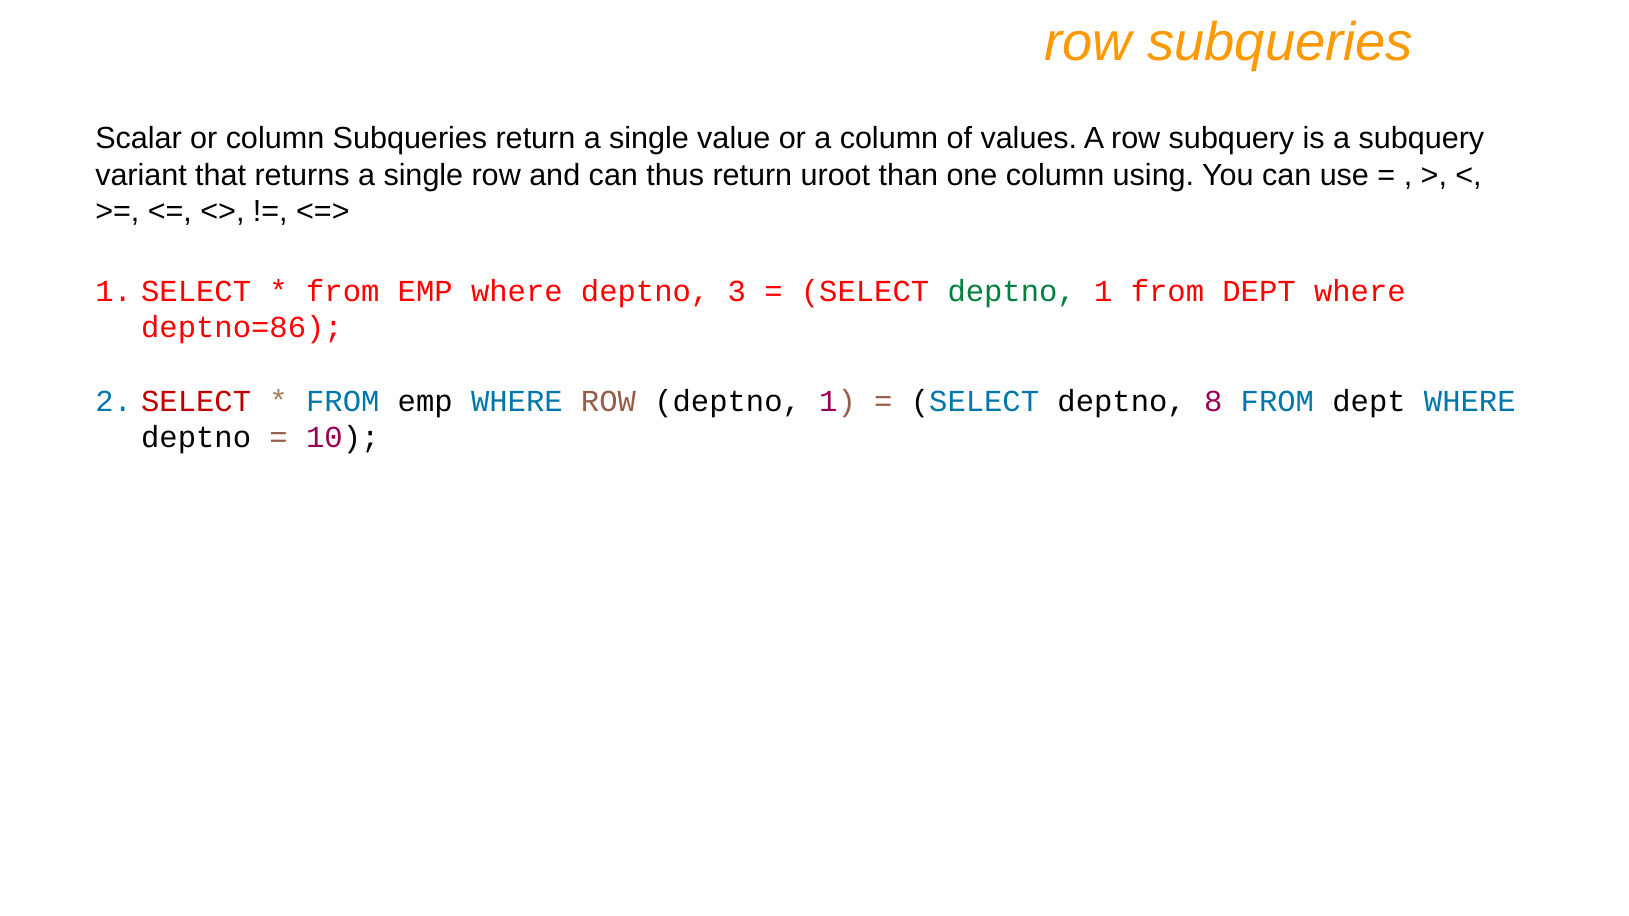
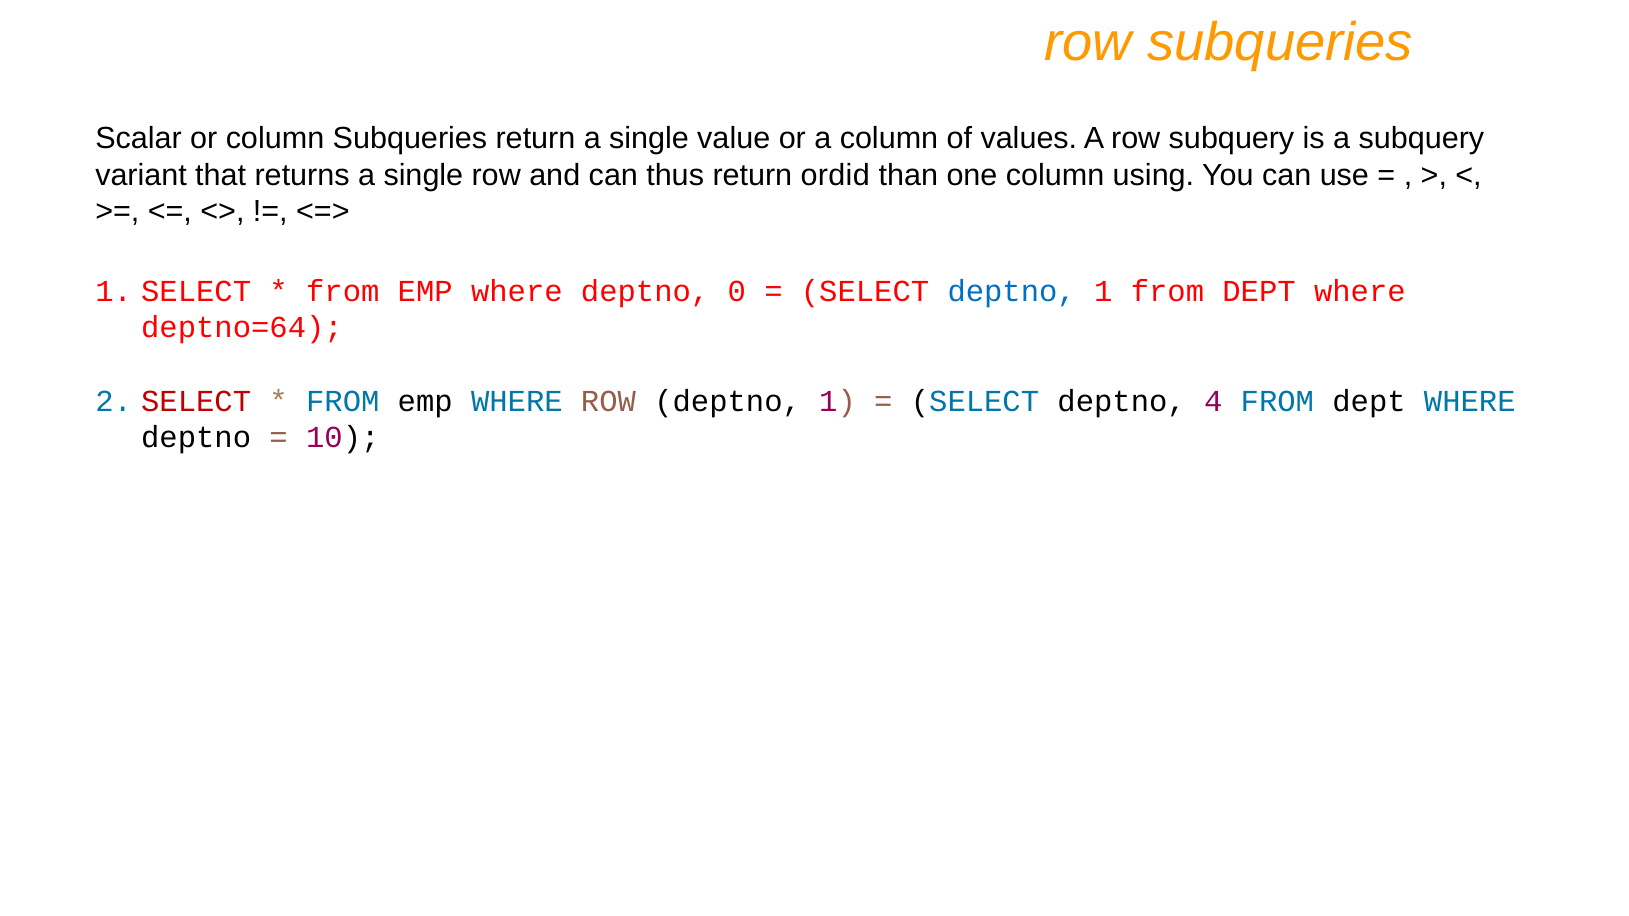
uroot: uroot -> ordid
3: 3 -> 0
deptno at (1012, 291) colour: green -> blue
deptno=86: deptno=86 -> deptno=64
8: 8 -> 4
